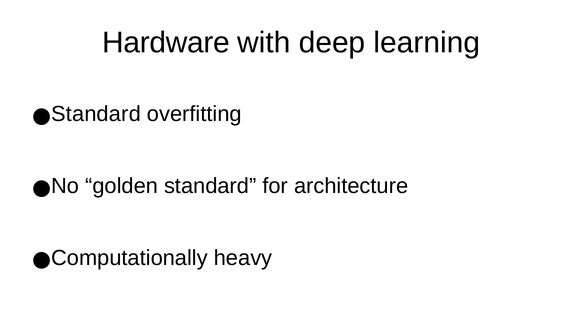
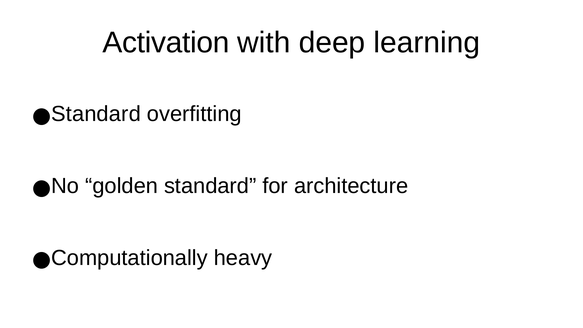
Hardware: Hardware -> Activation
